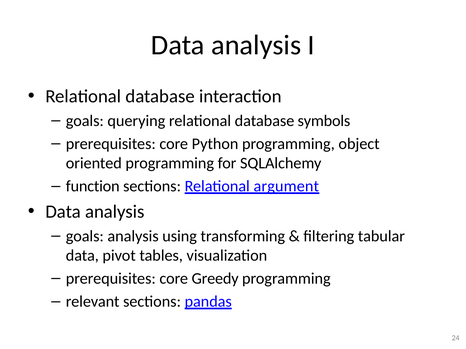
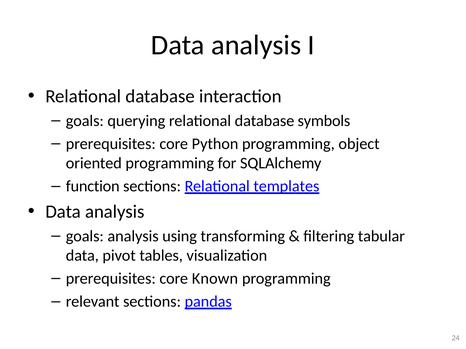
argument: argument -> templates
Greedy: Greedy -> Known
